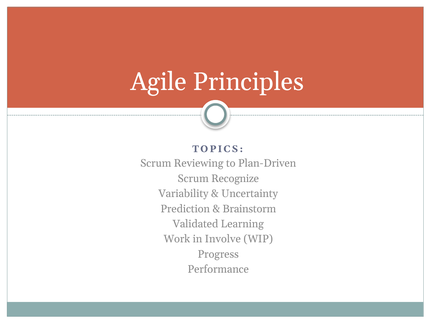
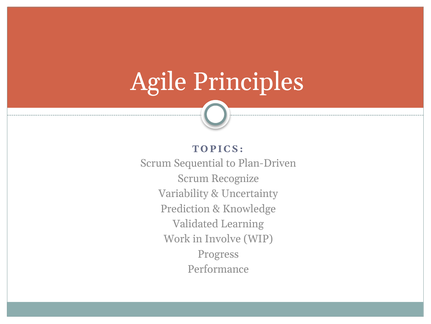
Reviewing: Reviewing -> Sequential
Brainstorm: Brainstorm -> Knowledge
